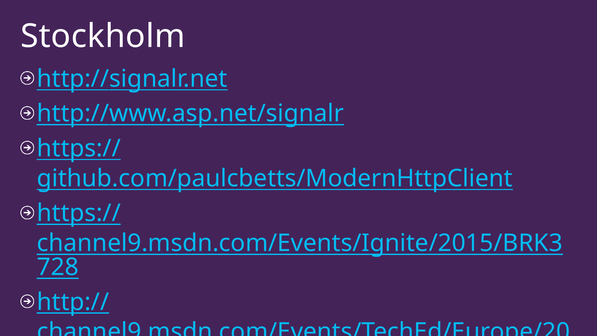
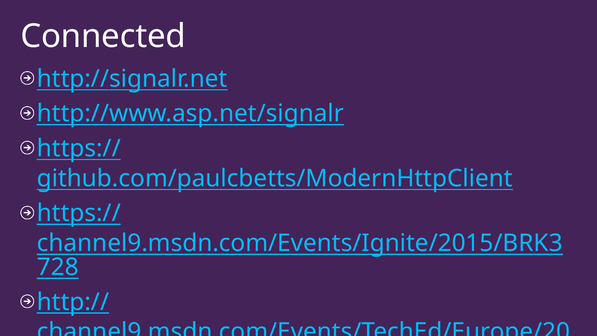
Stockholm: Stockholm -> Connected
